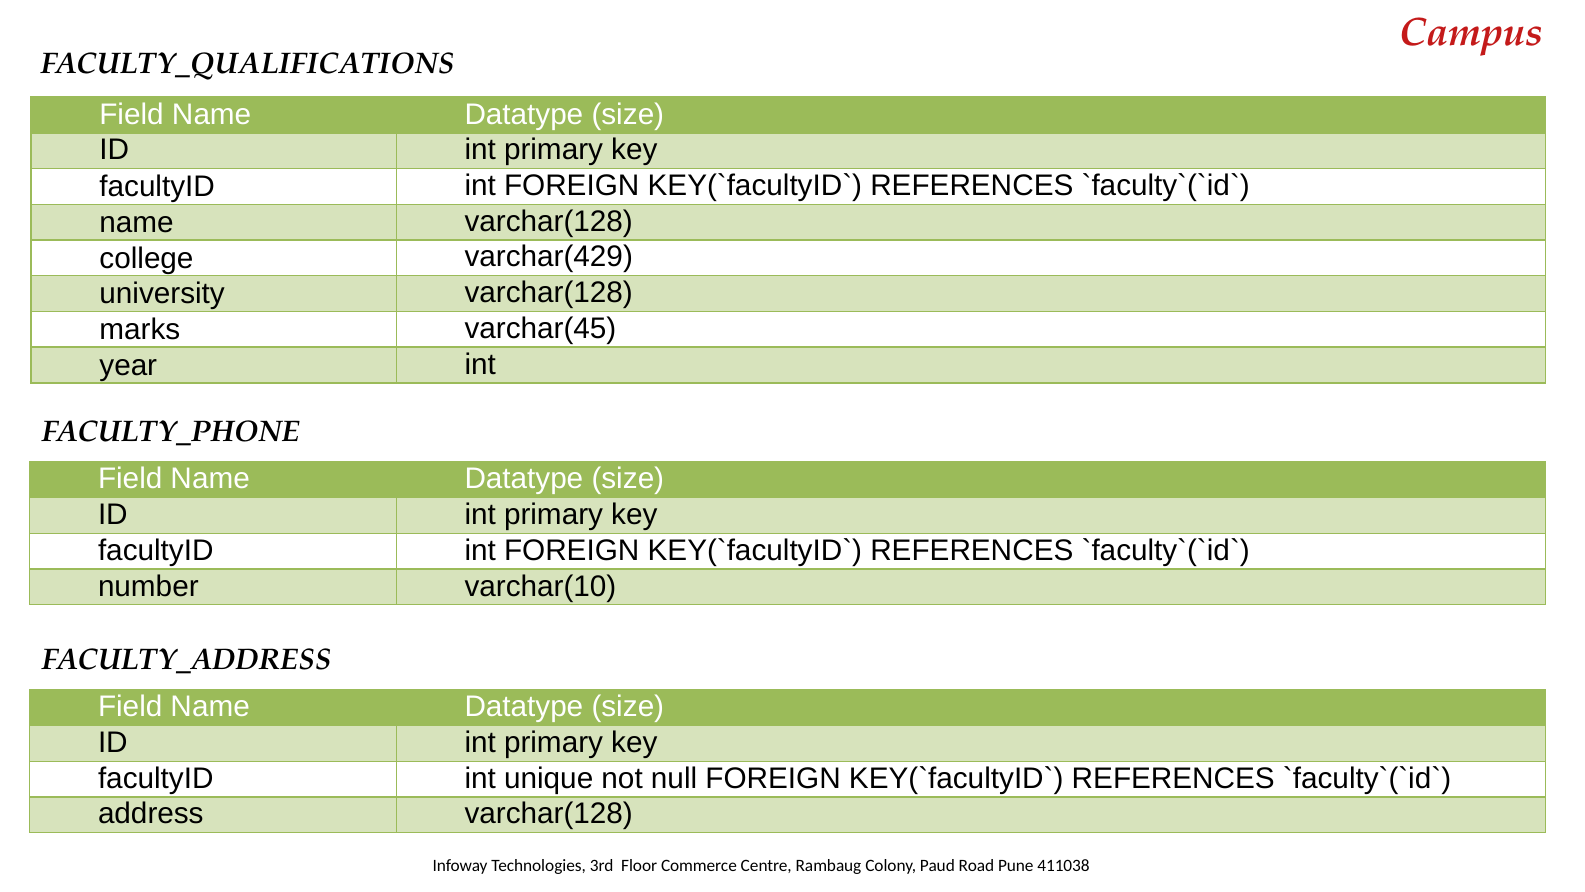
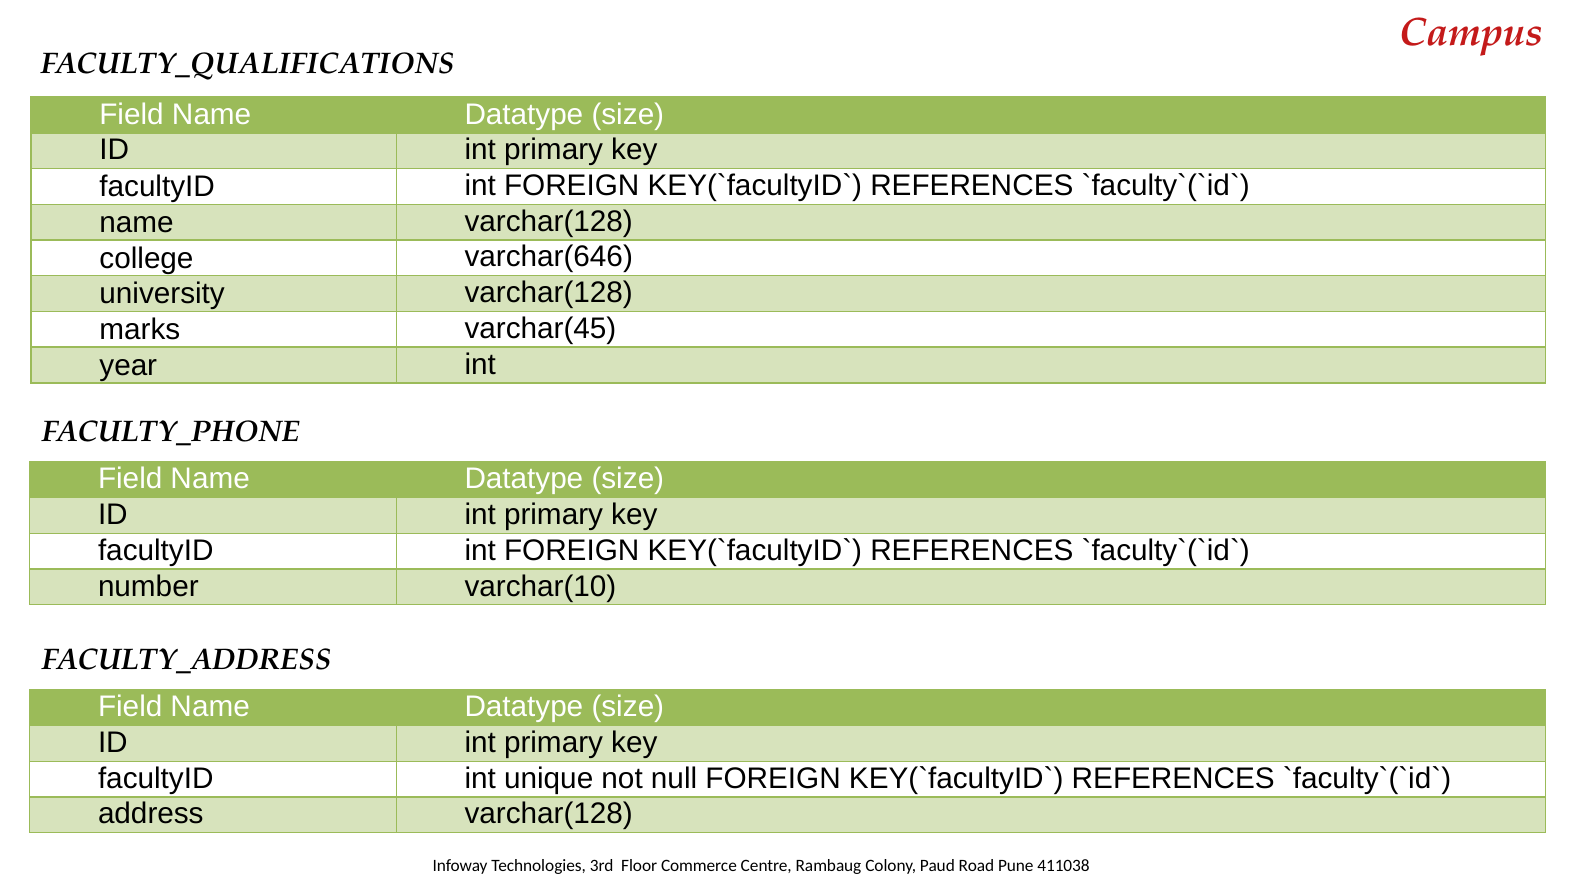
varchar(429: varchar(429 -> varchar(646
